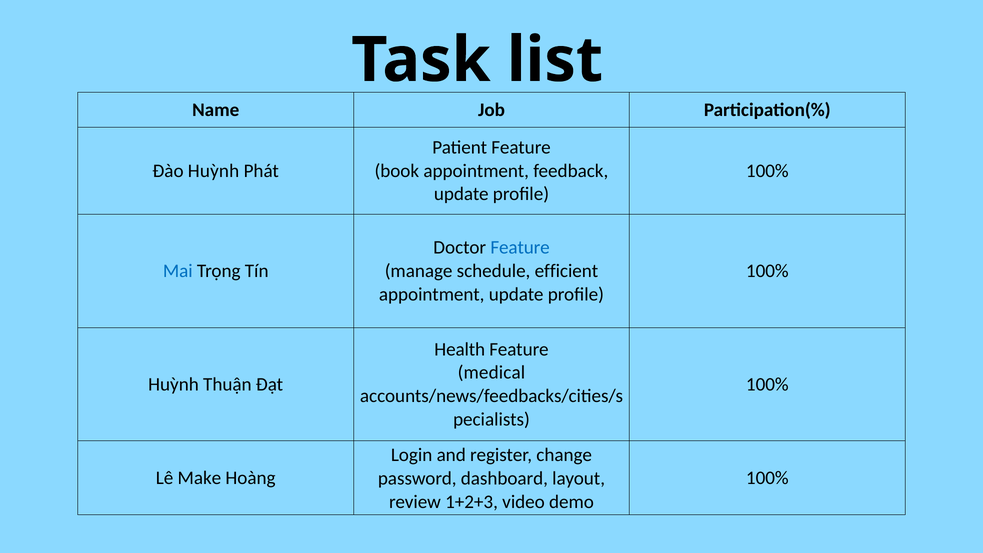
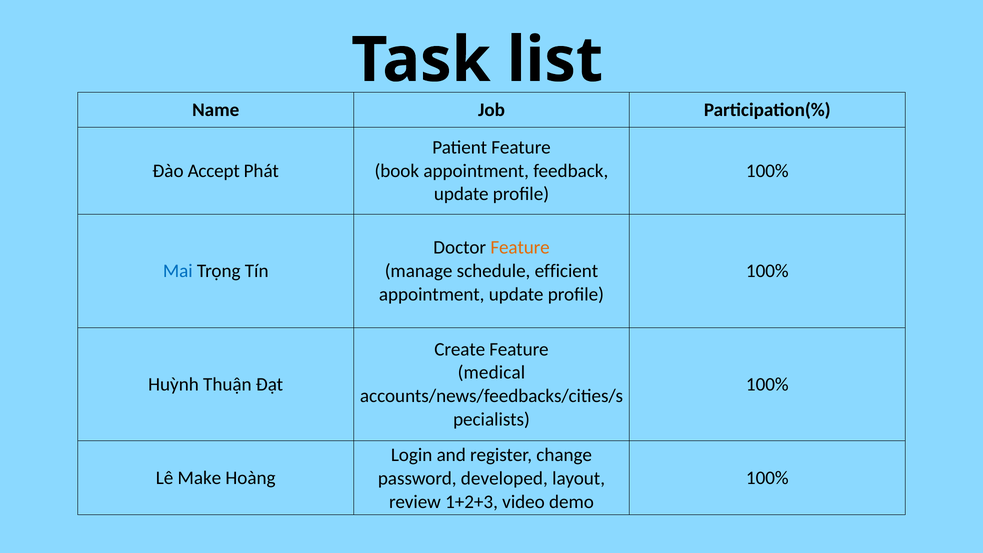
Đào Huỳnh: Huỳnh -> Accept
Feature at (520, 248) colour: blue -> orange
Health: Health -> Create
dashboard: dashboard -> developed
